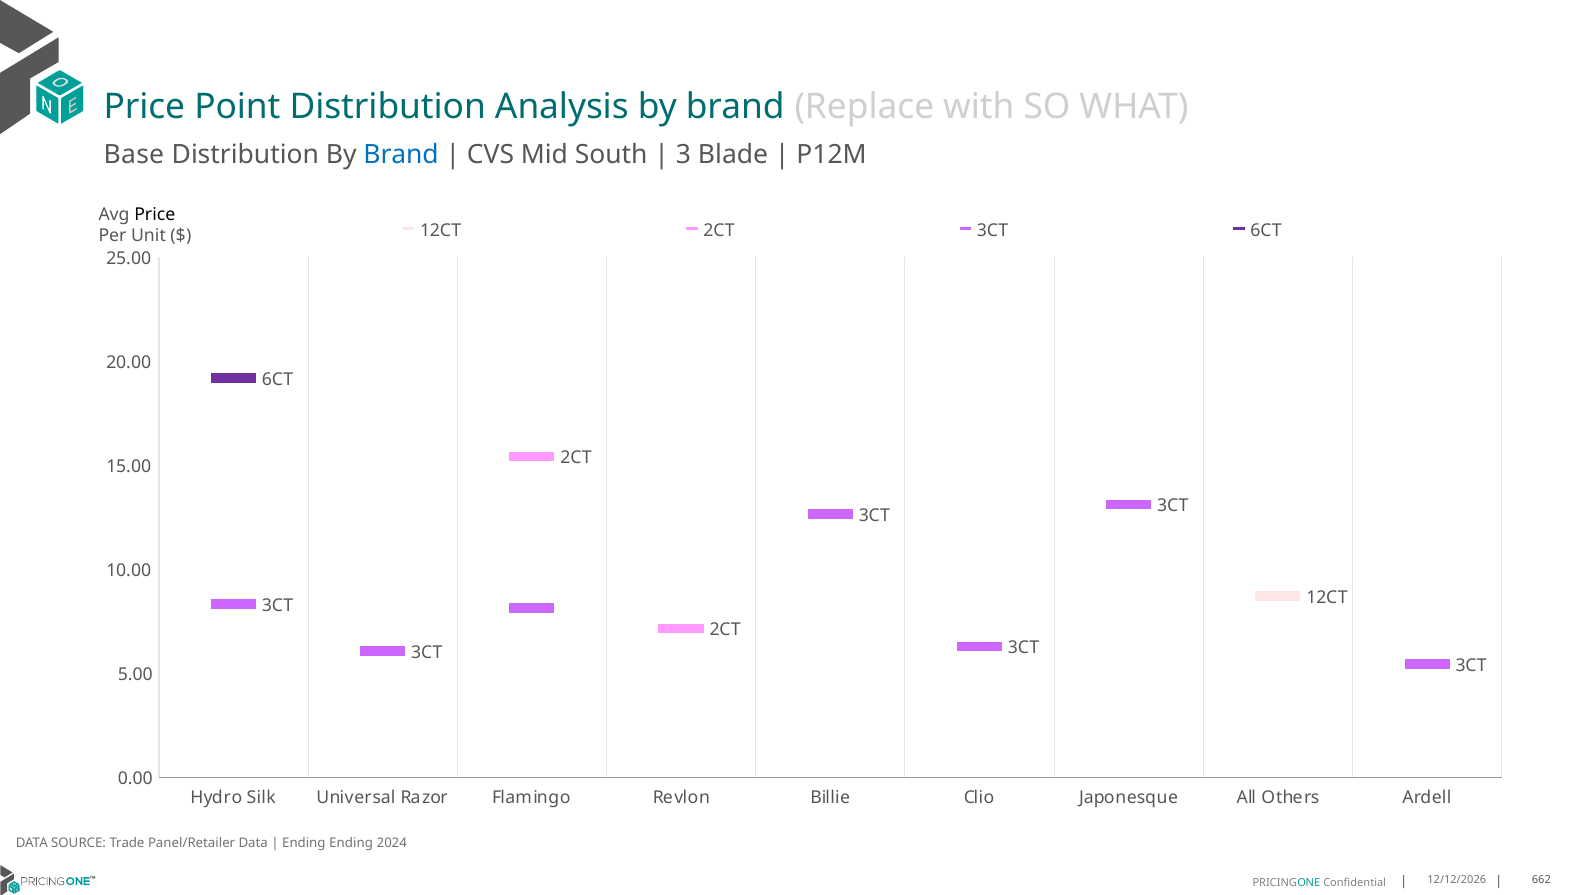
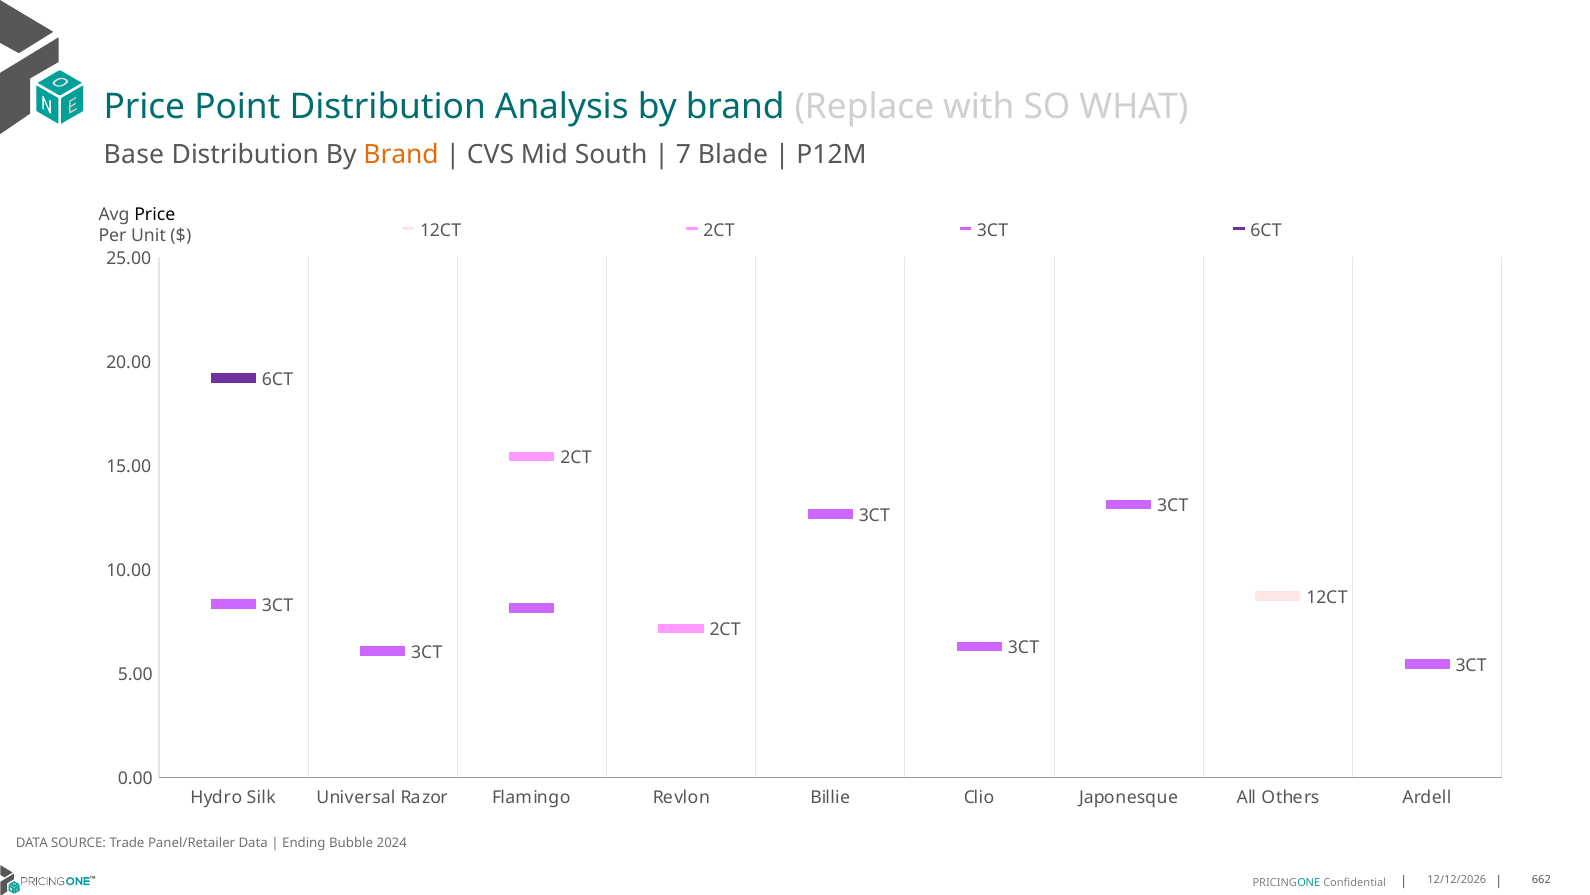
Brand at (401, 155) colour: blue -> orange
3: 3 -> 7
Ending Ending: Ending -> Bubble
